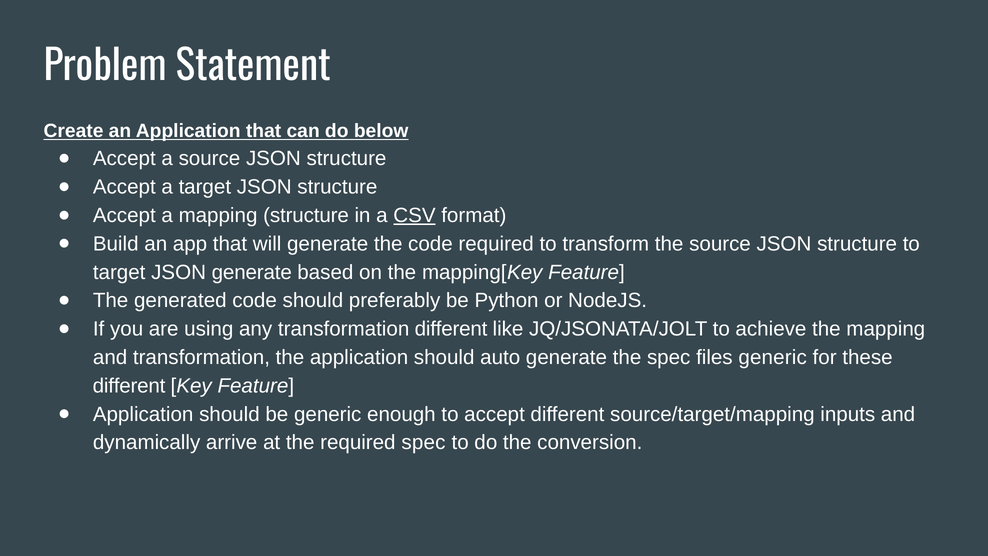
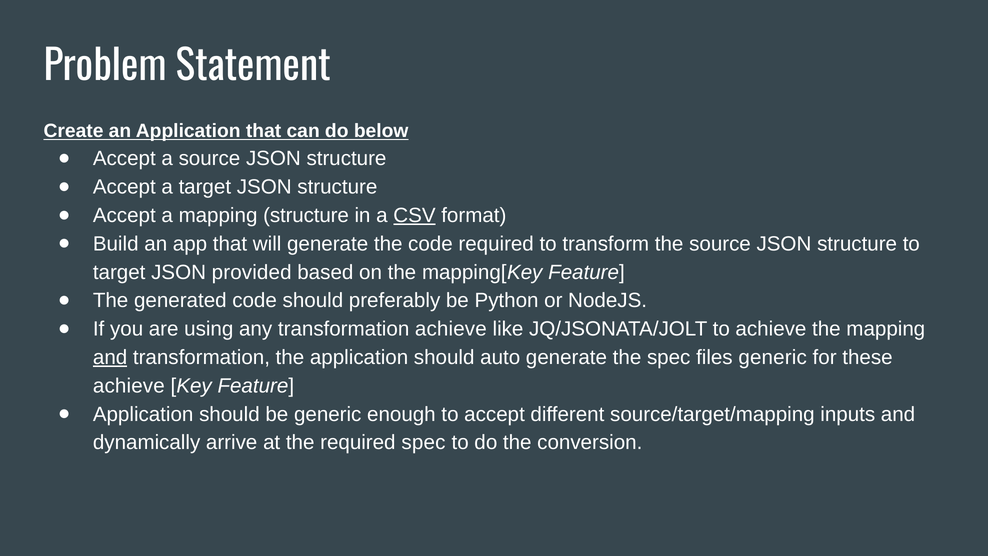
JSON generate: generate -> provided
transformation different: different -> achieve
and at (110, 357) underline: none -> present
different at (129, 386): different -> achieve
